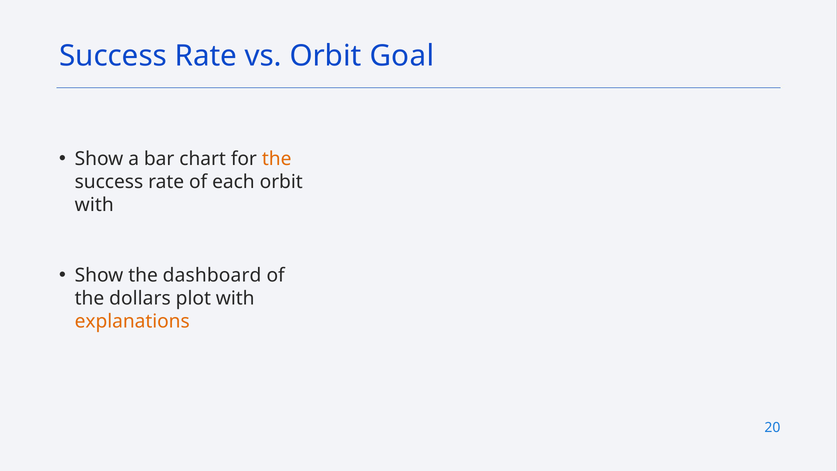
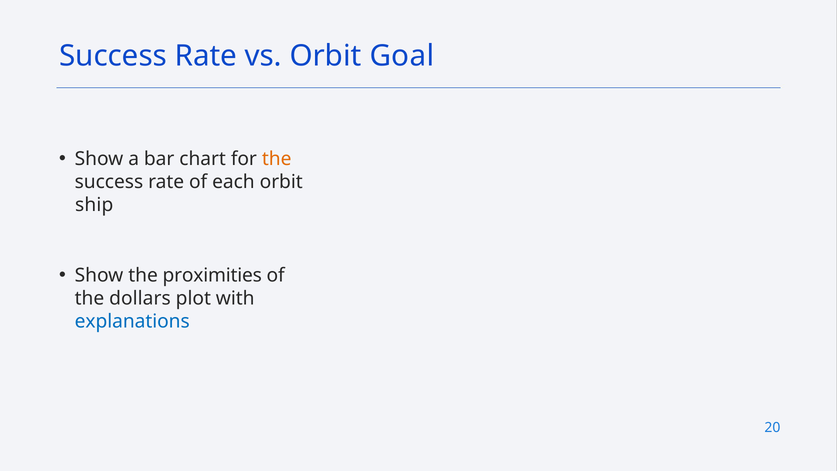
with at (94, 205): with -> ship
dashboard: dashboard -> proximities
explanations colour: orange -> blue
